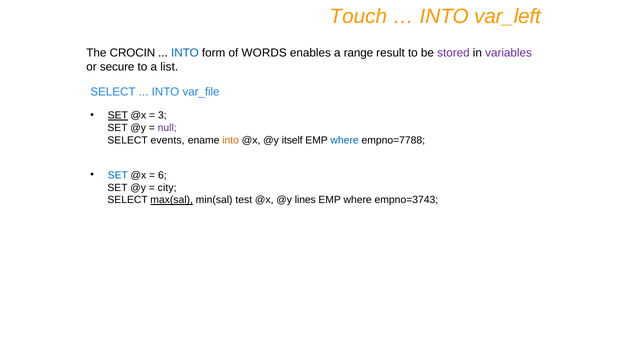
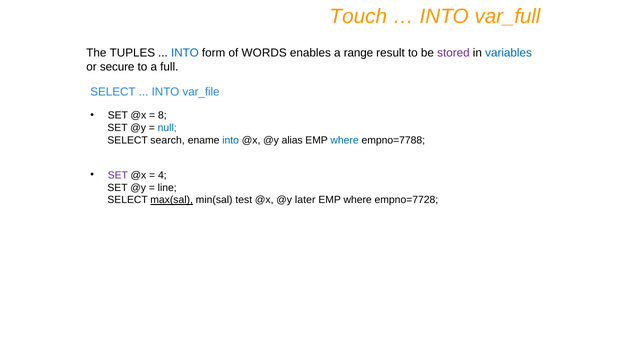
var_left: var_left -> var_full
CROCIN: CROCIN -> TUPLES
variables colour: purple -> blue
list: list -> full
SET at (118, 116) underline: present -> none
3: 3 -> 8
null colour: purple -> blue
events: events -> search
into at (231, 141) colour: orange -> blue
itself: itself -> alias
SET at (118, 175) colour: blue -> purple
6: 6 -> 4
city: city -> line
lines: lines -> later
empno=3743: empno=3743 -> empno=7728
